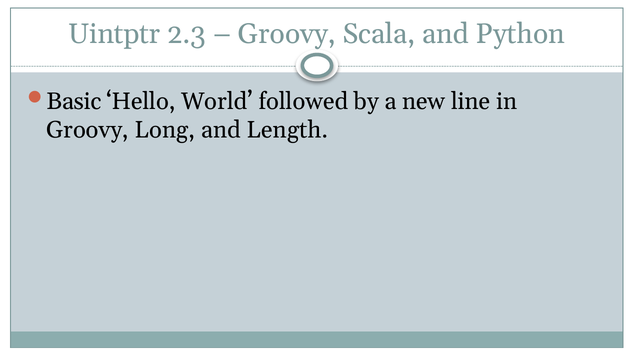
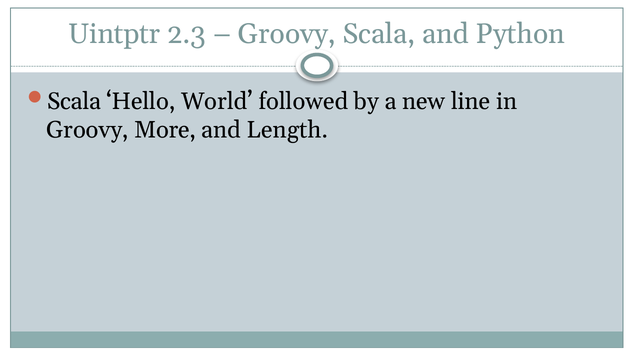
Basic at (74, 101): Basic -> Scala
Long: Long -> More
